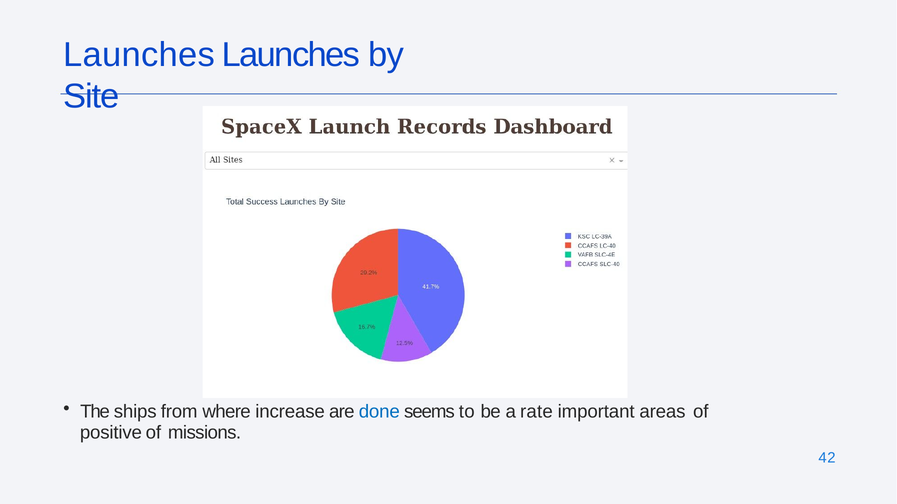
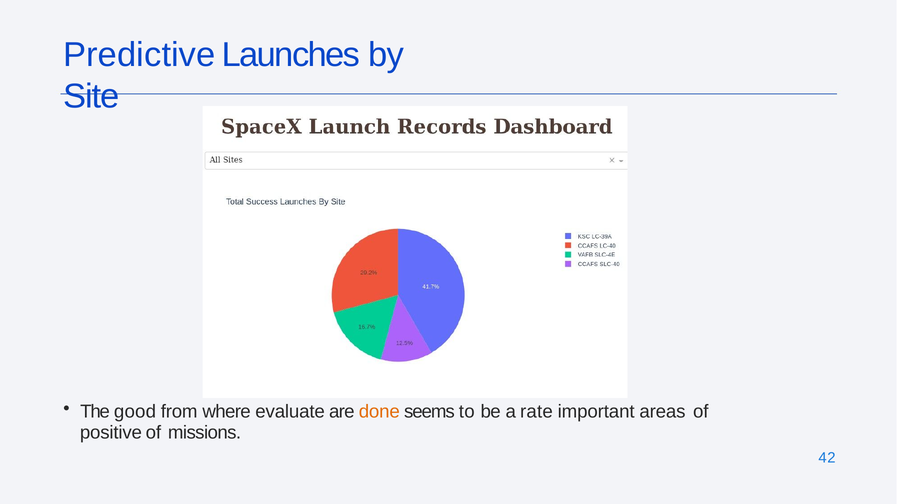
Launches at (139, 55): Launches -> Predictive
ships: ships -> good
increase: increase -> evaluate
done colour: blue -> orange
